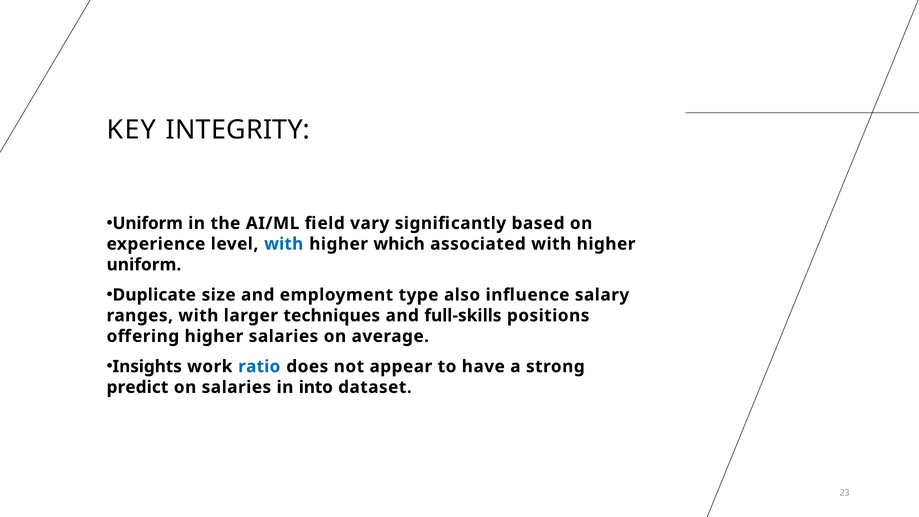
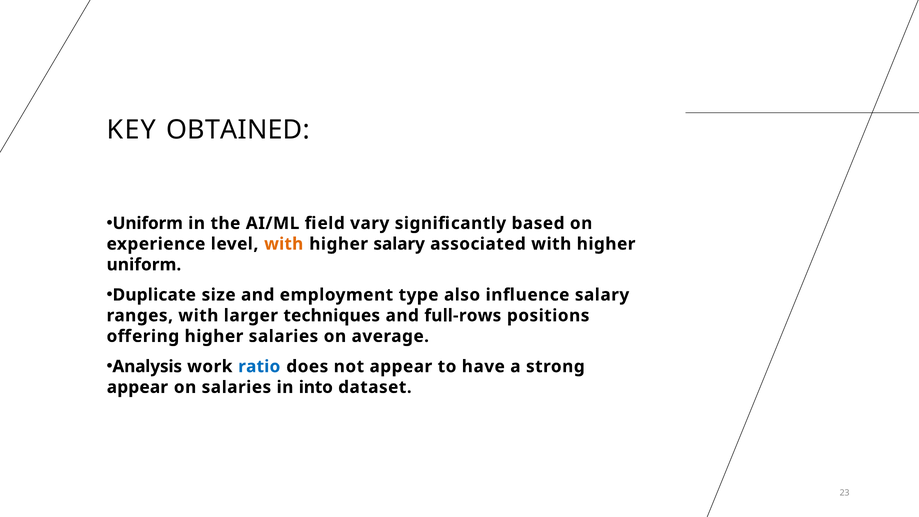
INTEGRITY: INTEGRITY -> OBTAINED
with at (284, 244) colour: blue -> orange
higher which: which -> salary
full-skills: full-skills -> full-rows
Insights: Insights -> Analysis
predict at (137, 387): predict -> appear
